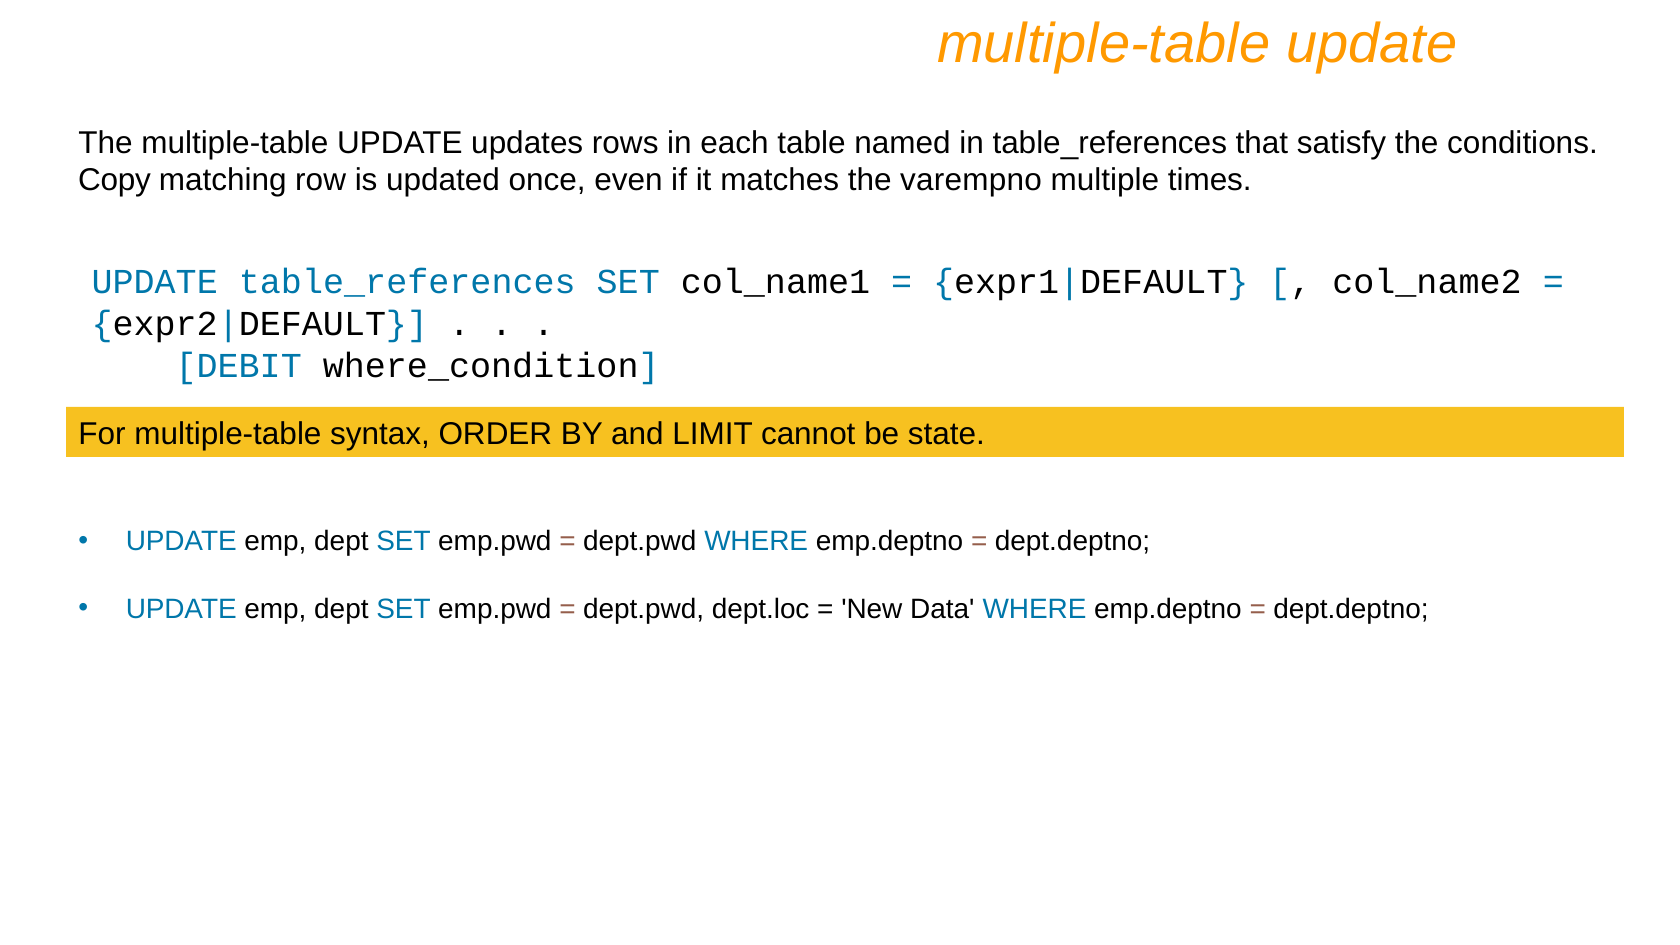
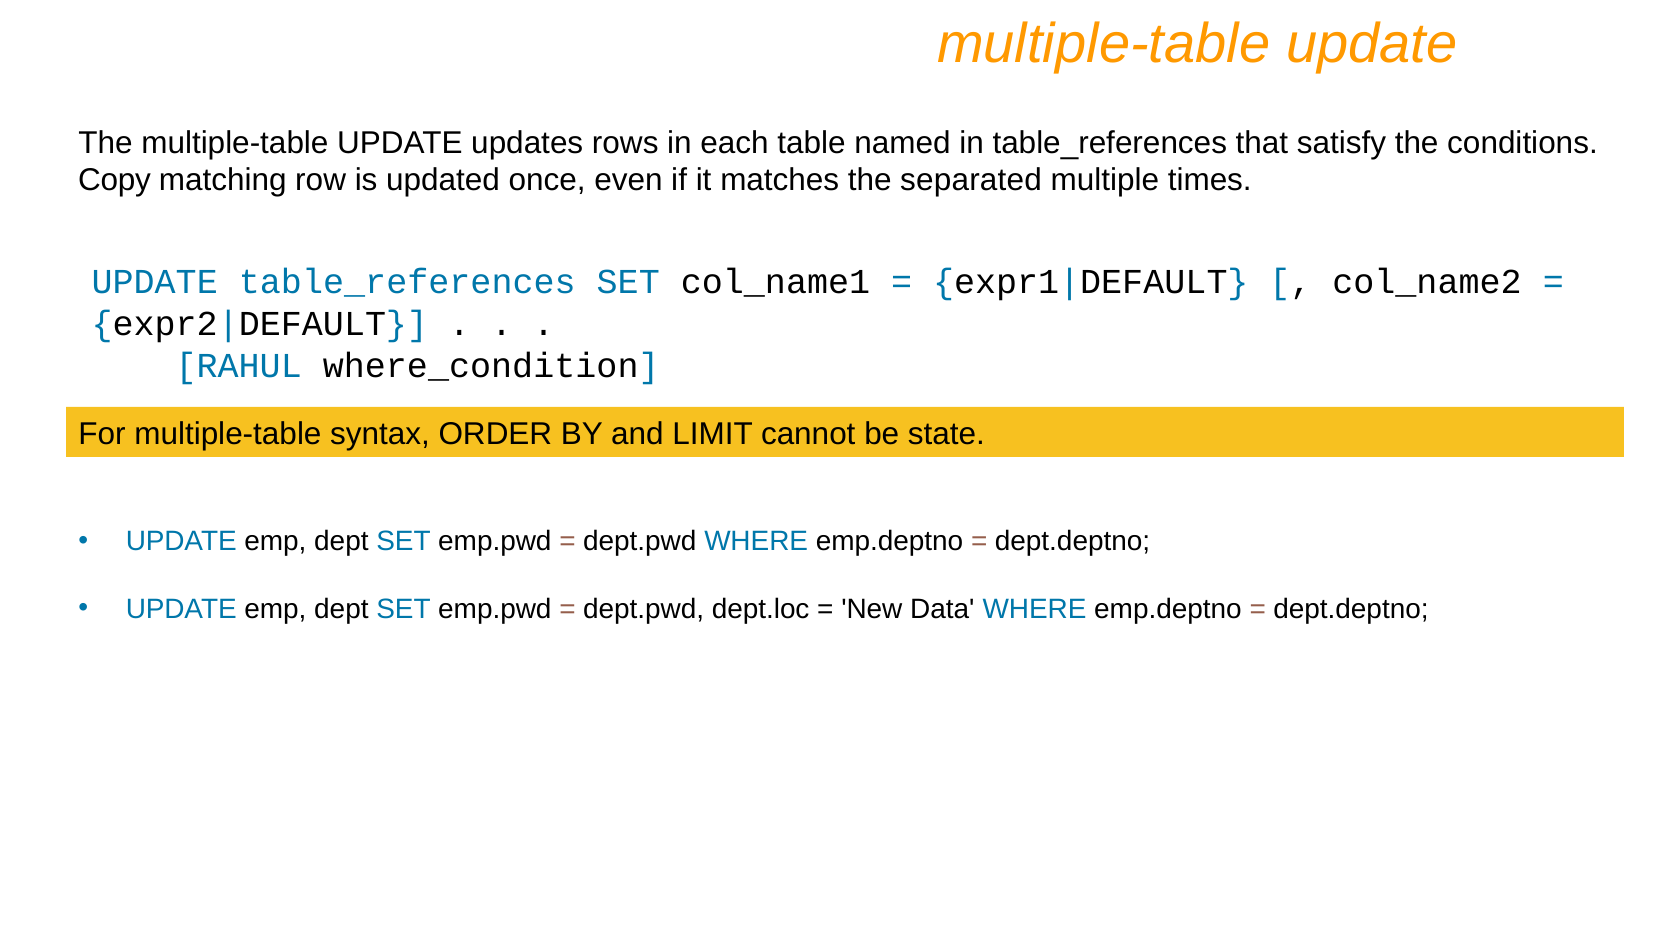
varempno: varempno -> separated
DEBIT: DEBIT -> RAHUL
